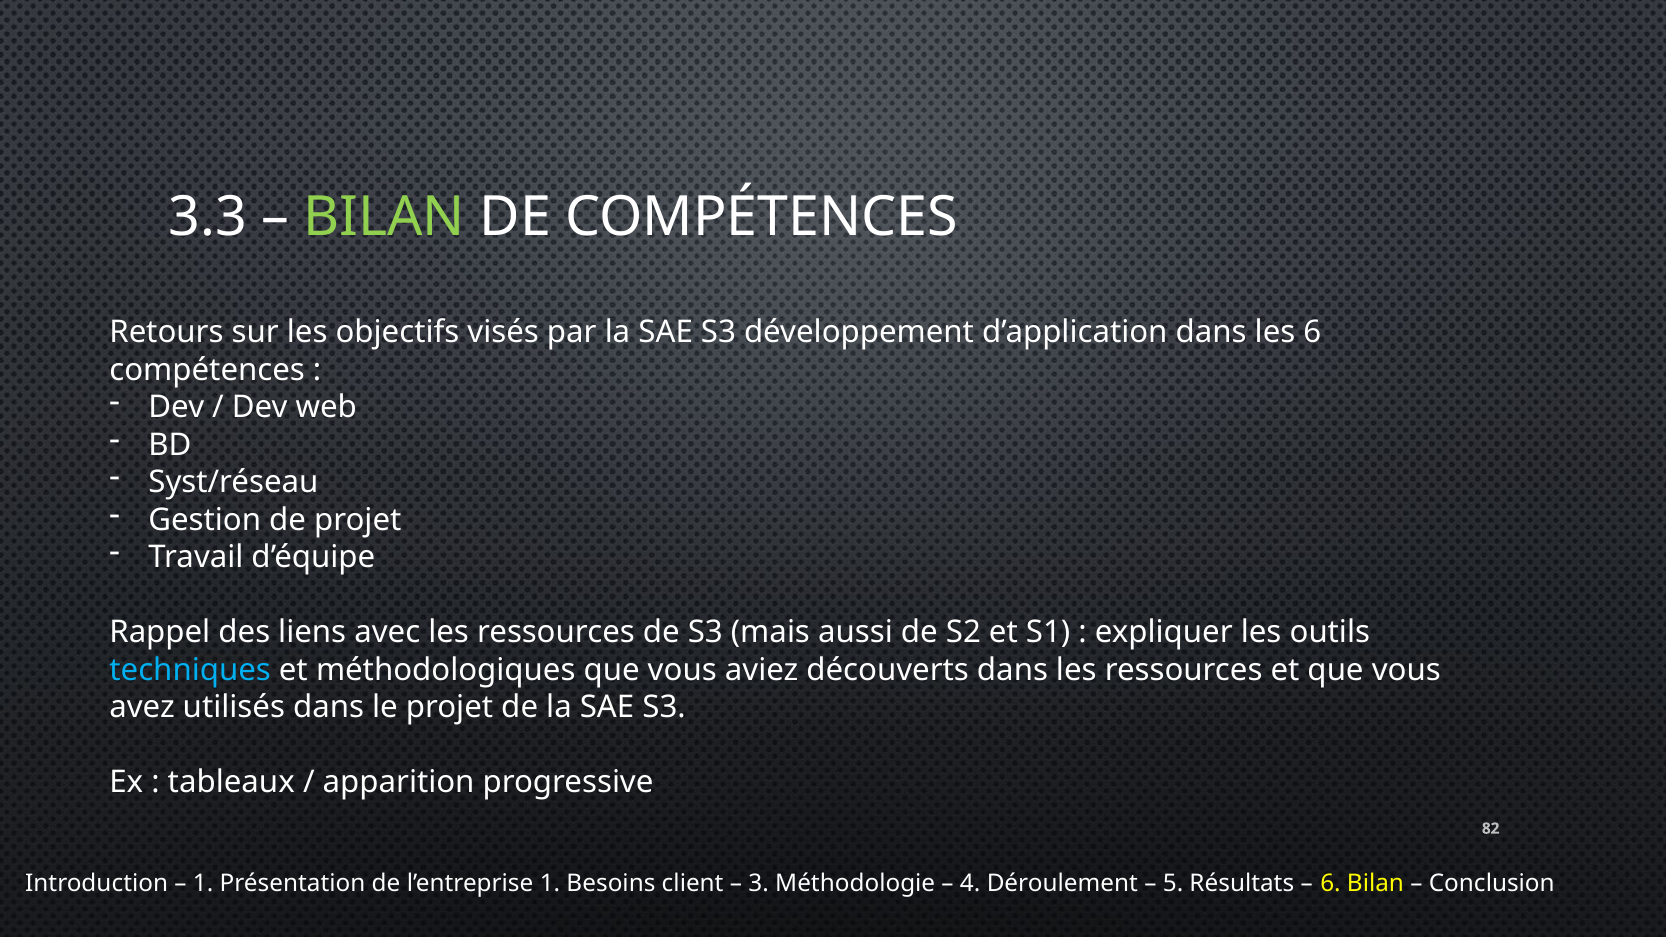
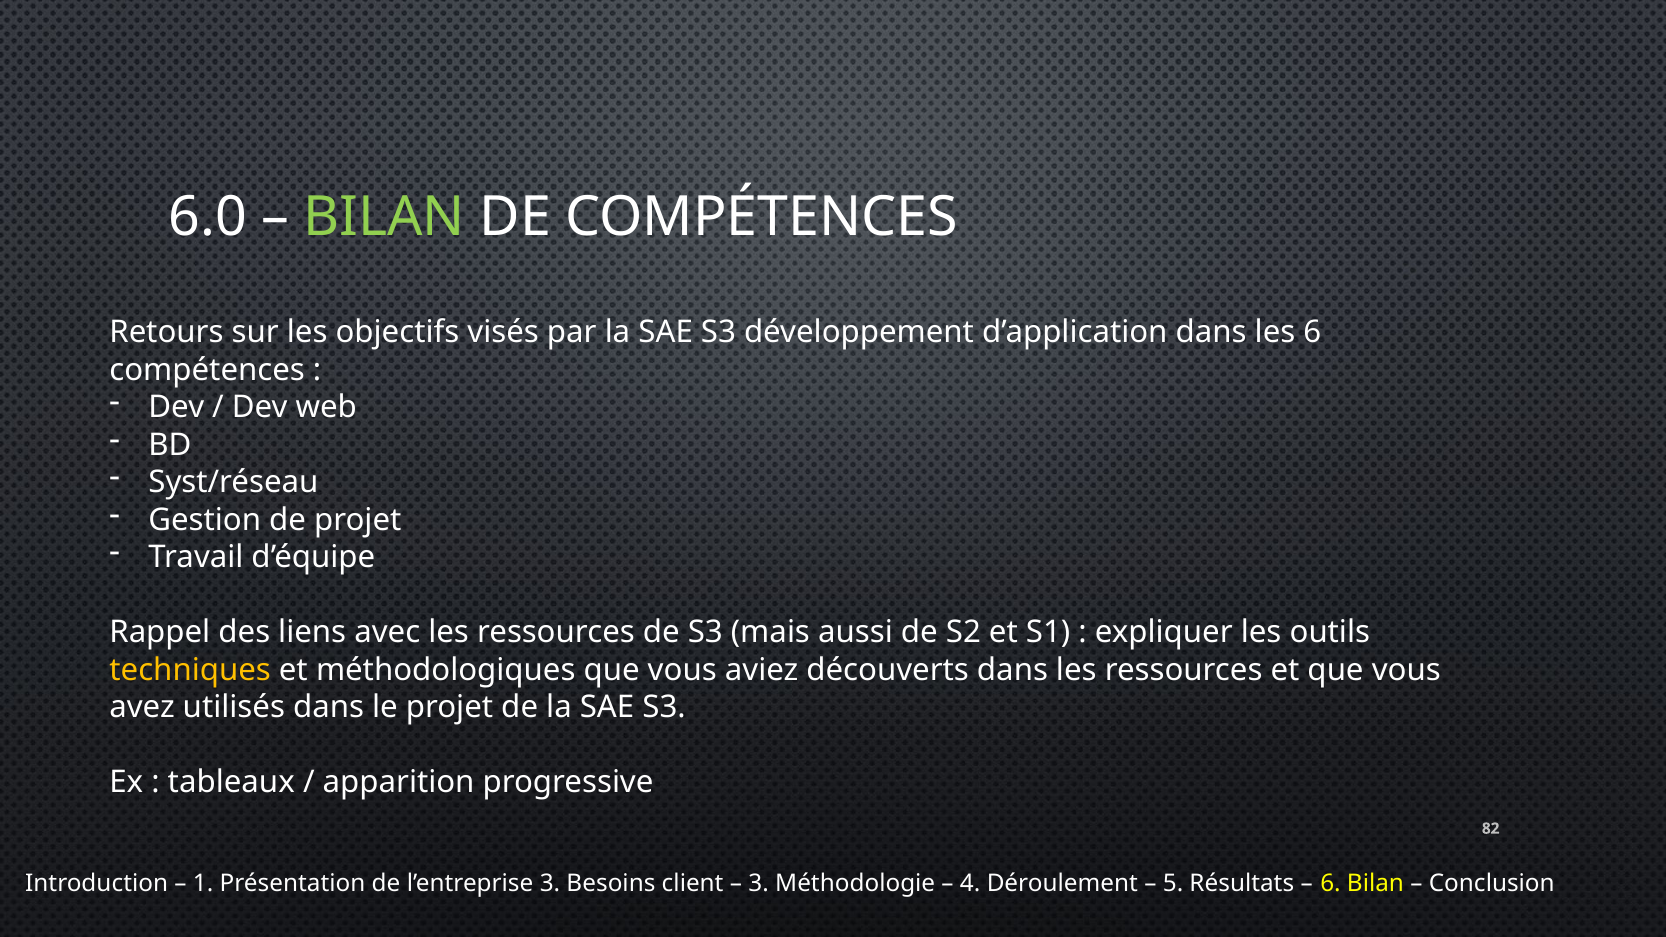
3.3: 3.3 -> 6.0
techniques colour: light blue -> yellow
l’entreprise 1: 1 -> 3
